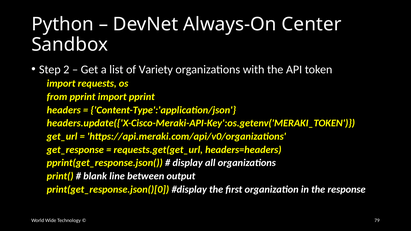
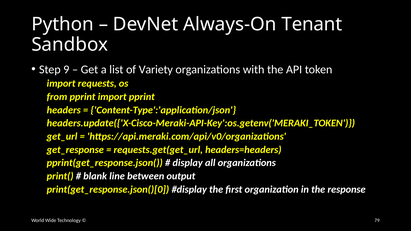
Center: Center -> Tenant
2: 2 -> 9
